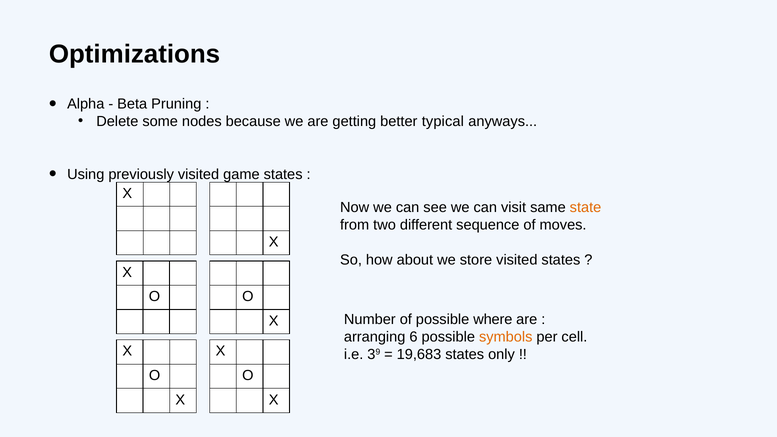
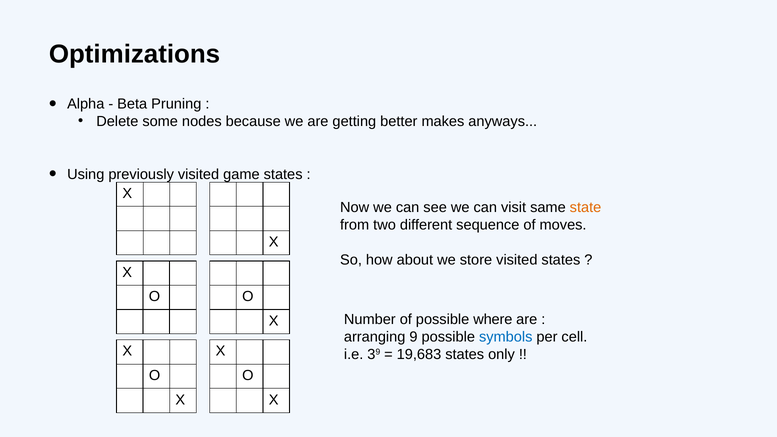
typical: typical -> makes
6: 6 -> 9
symbols colour: orange -> blue
